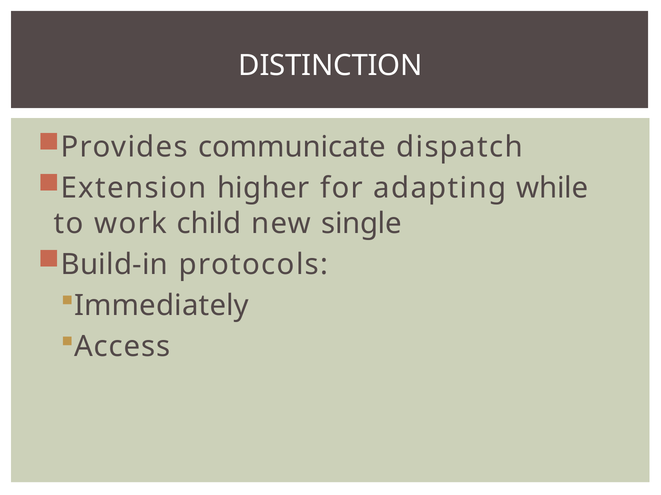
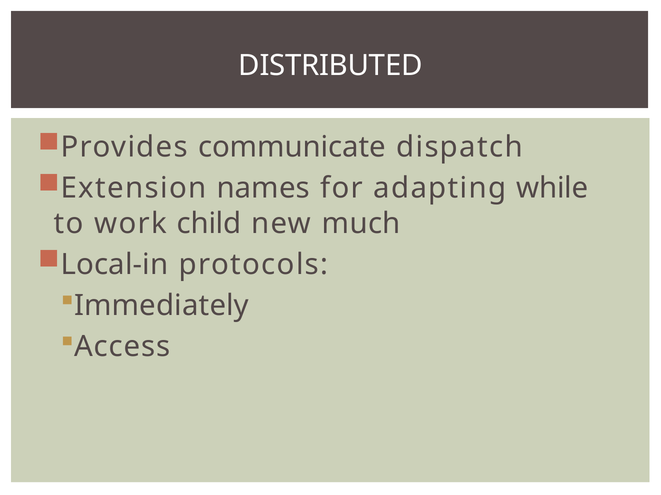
DISTINCTION: DISTINCTION -> DISTRIBUTED
higher: higher -> names
single: single -> much
Build-in: Build-in -> Local-in
